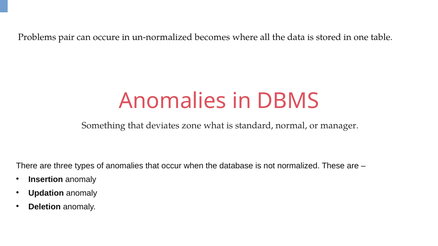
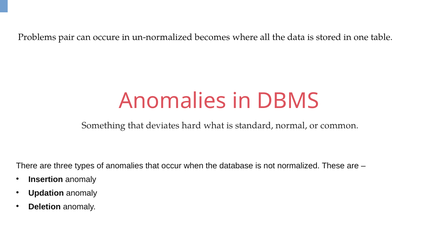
zone: zone -> hard
manager: manager -> common
